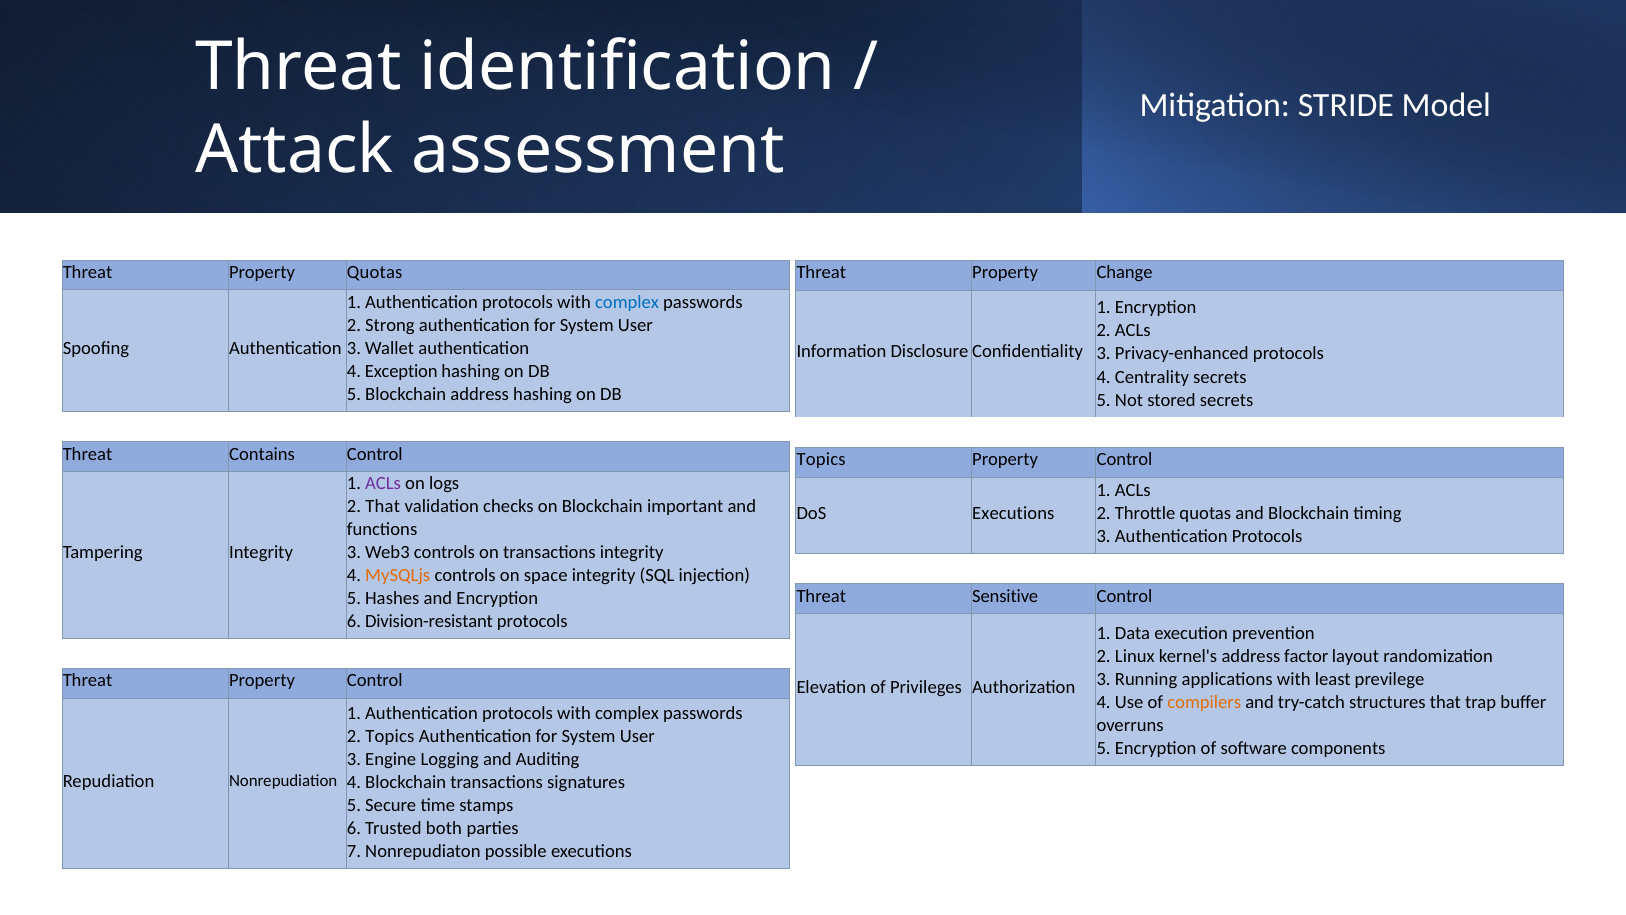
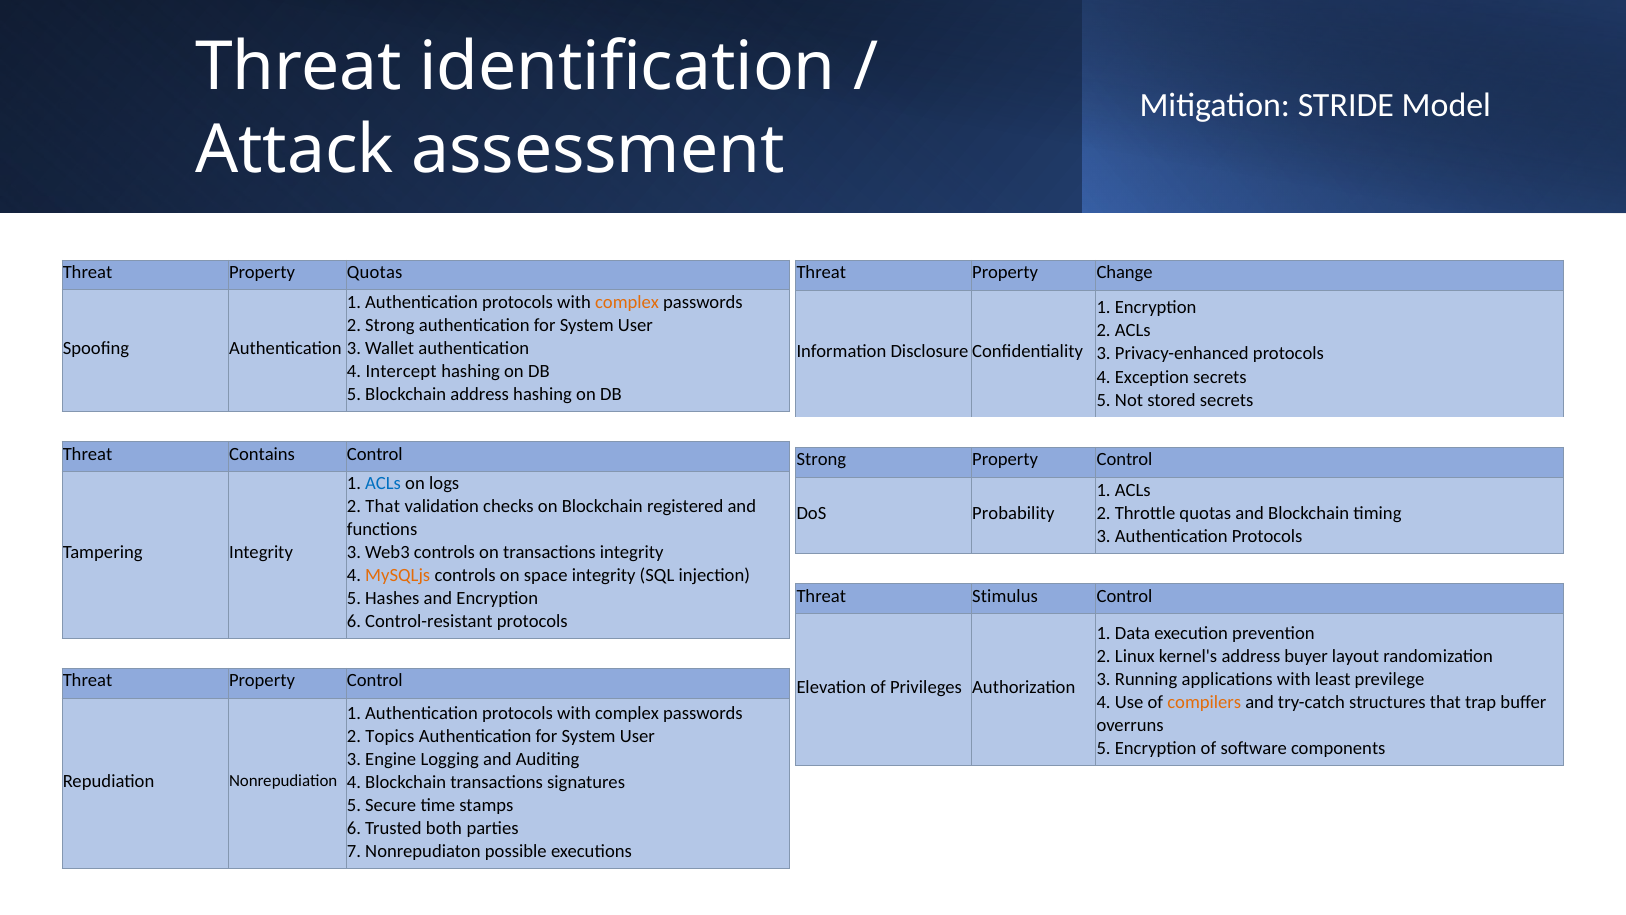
complex at (627, 302) colour: blue -> orange
Exception: Exception -> Intercept
Centrality: Centrality -> Exception
Topics at (821, 460): Topics -> Strong
ACLs at (383, 483) colour: purple -> blue
important: important -> registered
DoS Executions: Executions -> Probability
Sensitive: Sensitive -> Stimulus
Division-resistant: Division-resistant -> Control-resistant
factor: factor -> buyer
